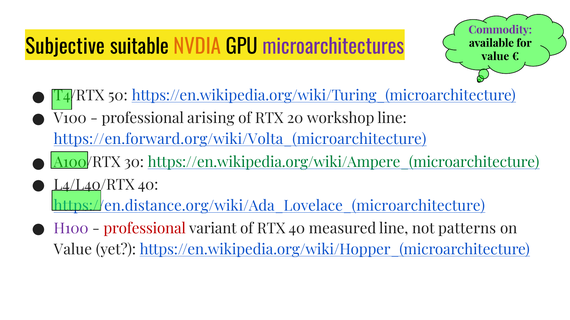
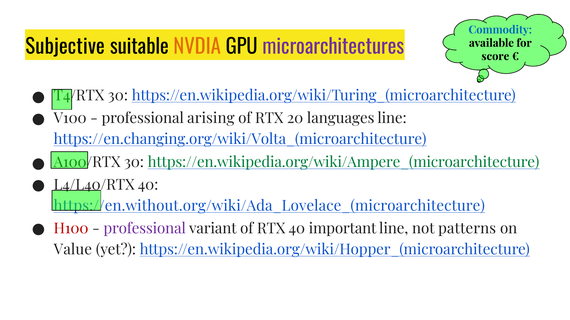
Commodity colour: purple -> blue
value at (495, 57): value -> score
50 at (118, 96): 50 -> 30
workshop: workshop -> languages
https://en.forward.org/wiki/Volta_(microarchitecture: https://en.forward.org/wiki/Volta_(microarchitecture -> https://en.changing.org/wiki/Volta_(microarchitecture
https://en.distance.org/wiki/Ada_Lovelace_(microarchitecture: https://en.distance.org/wiki/Ada_Lovelace_(microarchitecture -> https://en.without.org/wiki/Ada_Lovelace_(microarchitecture
H100 colour: purple -> red
professional at (145, 229) colour: red -> purple
measured: measured -> important
